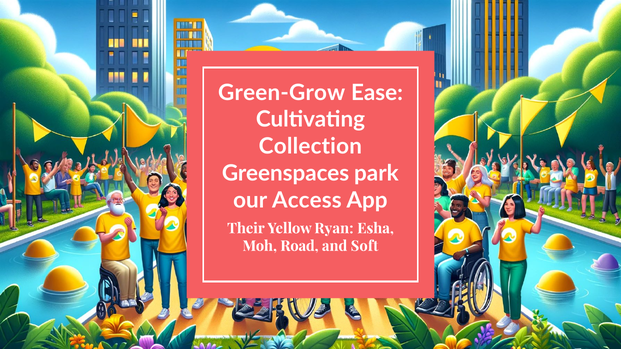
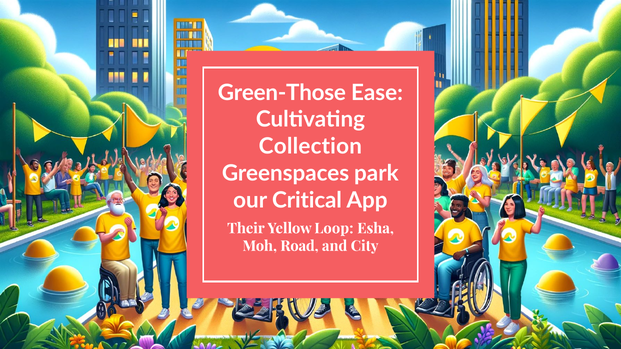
Green-Grow: Green-Grow -> Green-Those
Access: Access -> Critical
Ryan: Ryan -> Loop
Soft: Soft -> City
